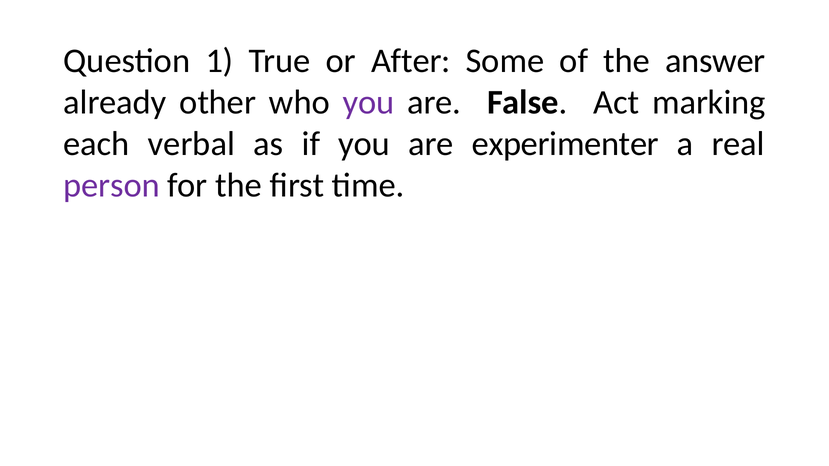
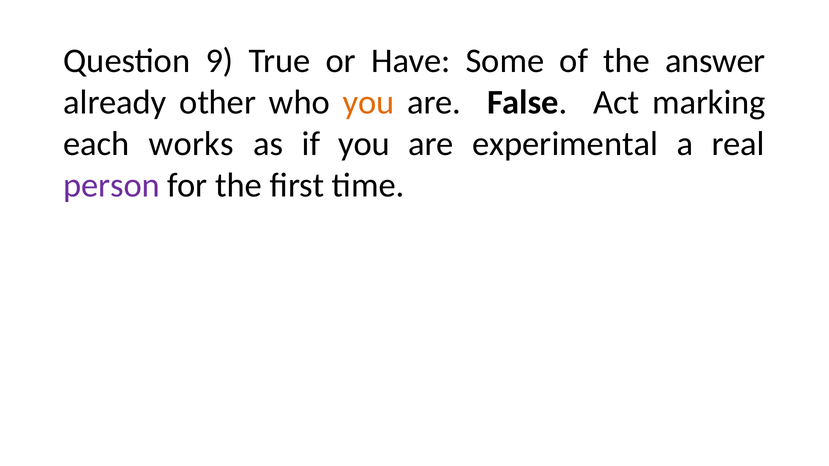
1: 1 -> 9
After: After -> Have
you at (369, 102) colour: purple -> orange
verbal: verbal -> works
experimenter: experimenter -> experimental
